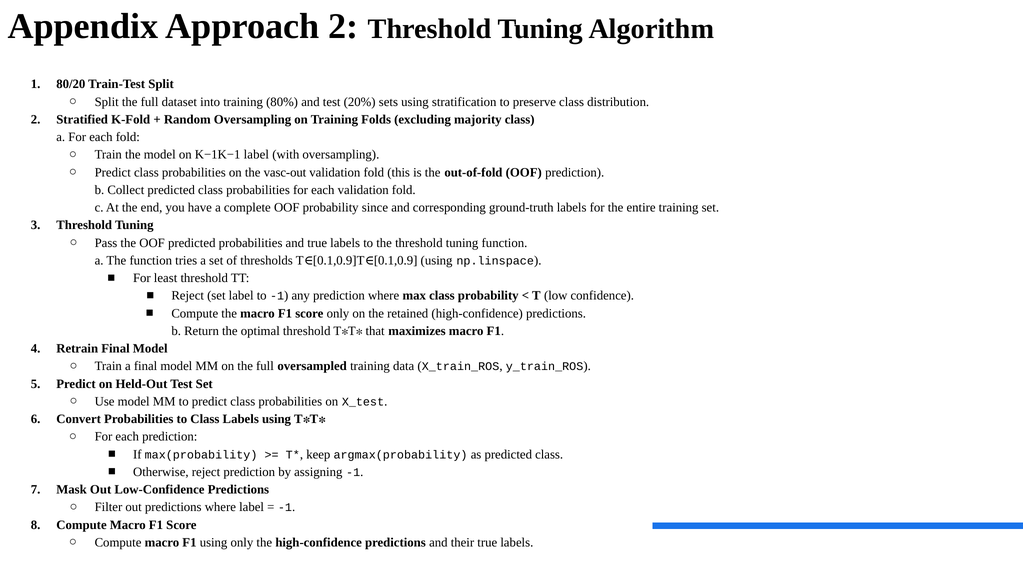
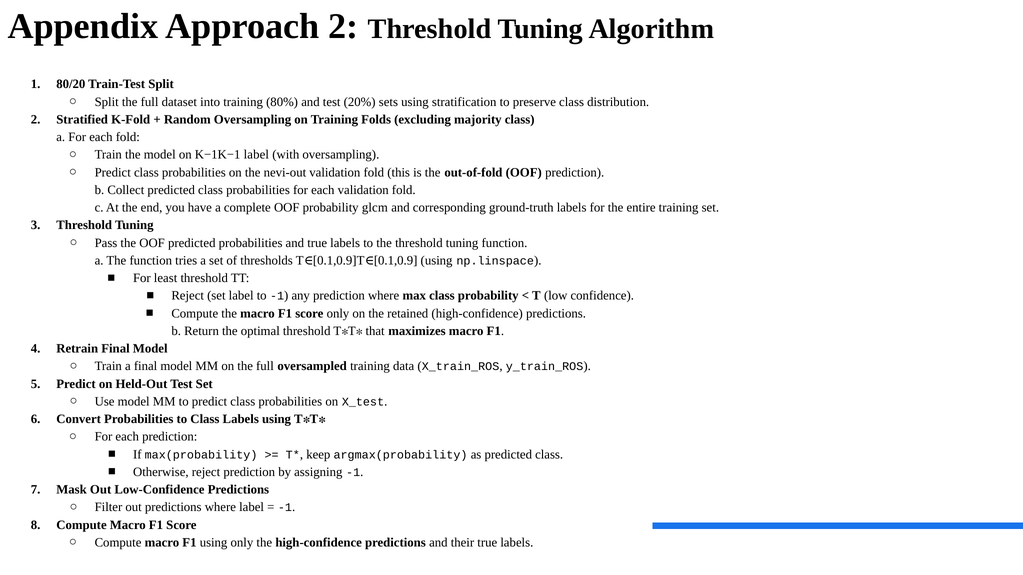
vasc-out: vasc-out -> nevi-out
since: since -> glcm
